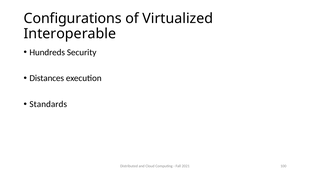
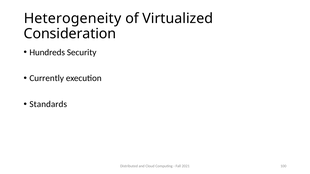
Configurations: Configurations -> Heterogeneity
Interoperable: Interoperable -> Consideration
Distances: Distances -> Currently
